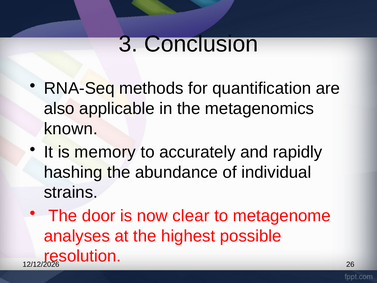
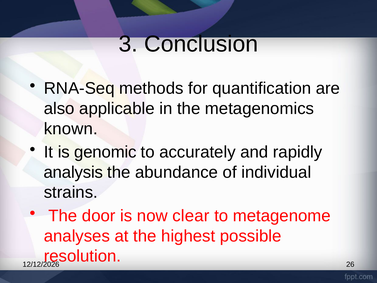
memory: memory -> genomic
hashing: hashing -> analysis
